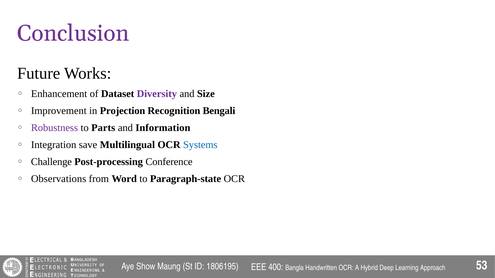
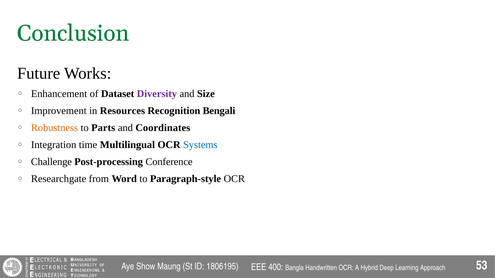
Conclusion colour: purple -> green
Projection: Projection -> Resources
Robustness colour: purple -> orange
Information: Information -> Coordinates
save: save -> time
Observations: Observations -> Researchgate
Paragraph-state: Paragraph-state -> Paragraph-style
